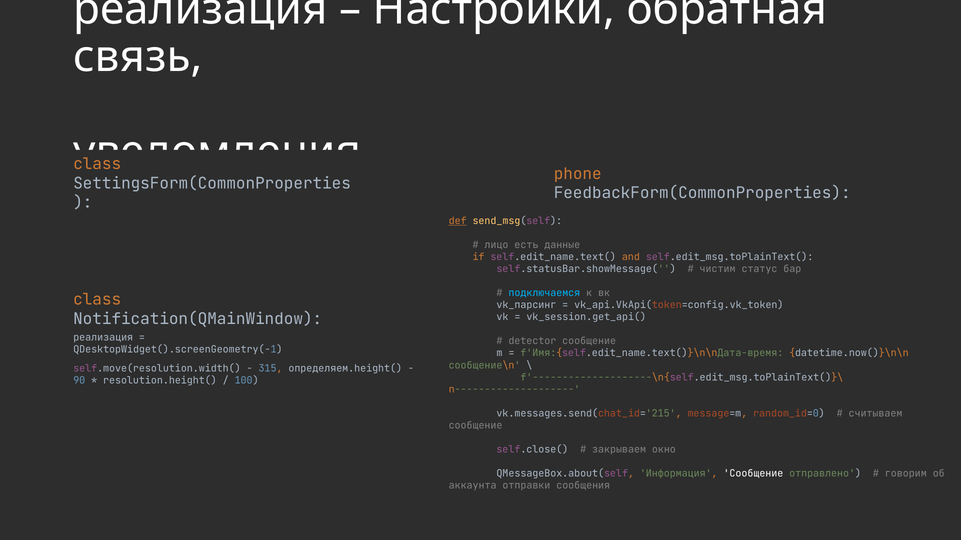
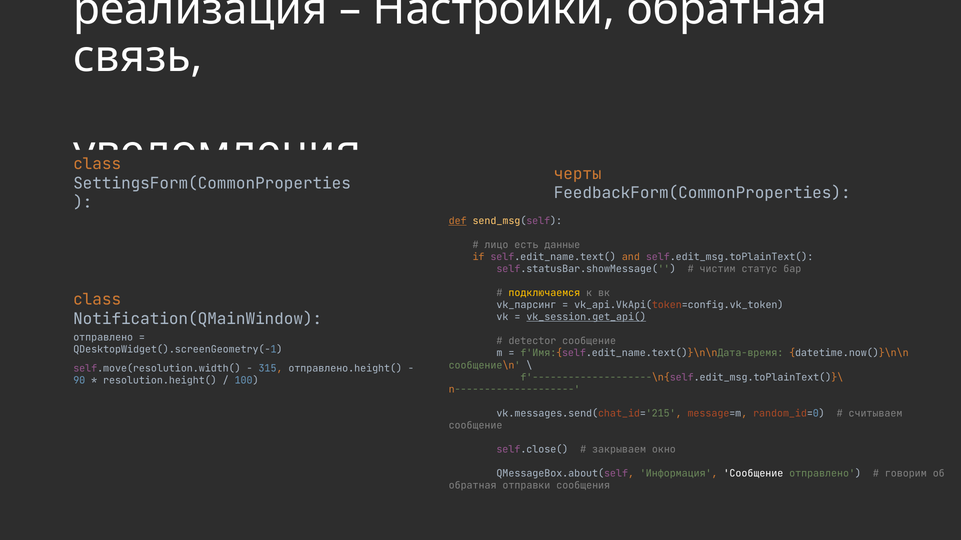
phone: phone -> черты
подключаемся colour: light blue -> yellow
vk_session.get_api( underline: none -> present
реализация at (103, 338): реализация -> отправлено
определяем.height(: определяем.height( -> отправлено.height(
аккаунта at (473, 486): аккаунта -> обратная
